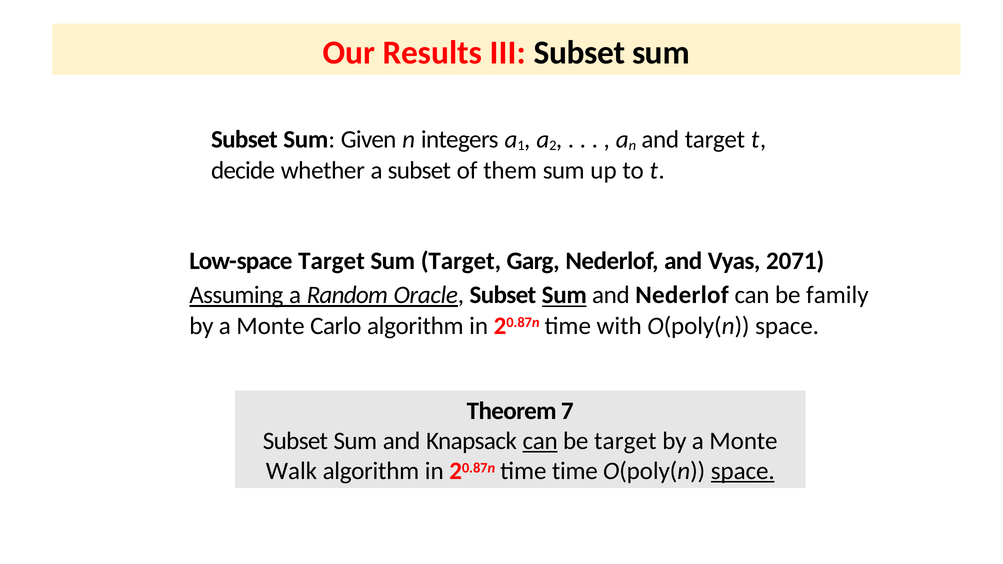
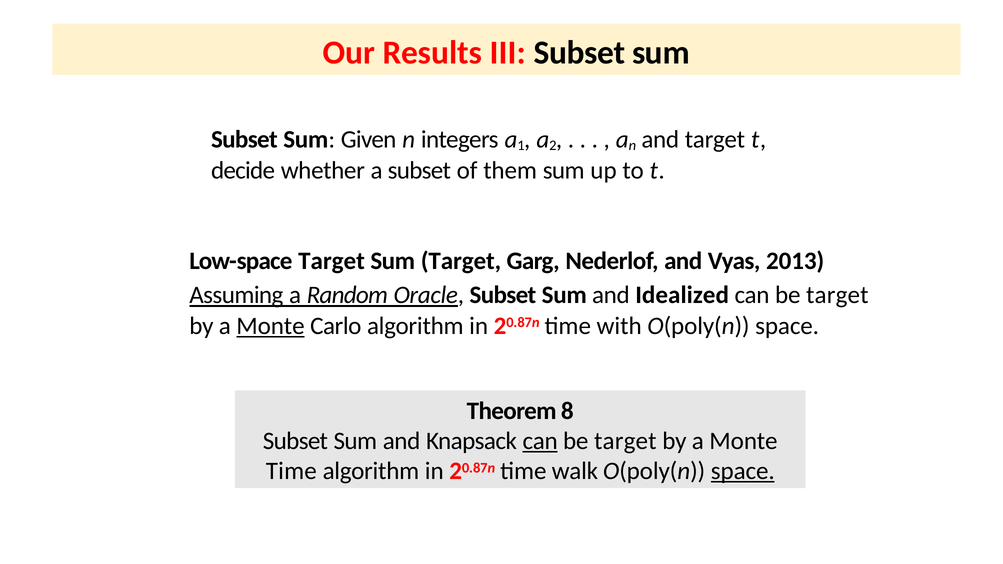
2071: 2071 -> 2013
Sum at (564, 295) underline: present -> none
and Nederlof: Nederlof -> Idealized
family at (837, 295): family -> target
Monte at (270, 326) underline: none -> present
7: 7 -> 8
Walk at (291, 471): Walk -> Time
time time: time -> walk
